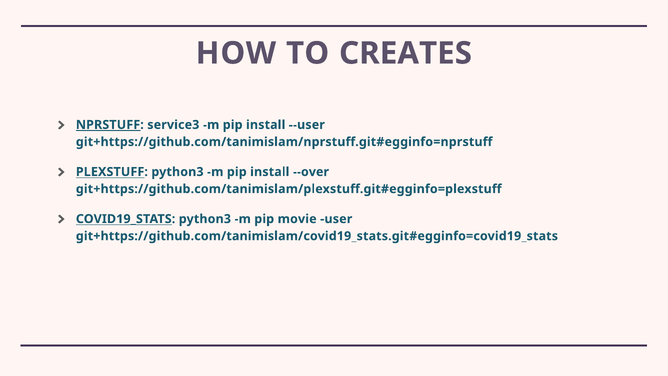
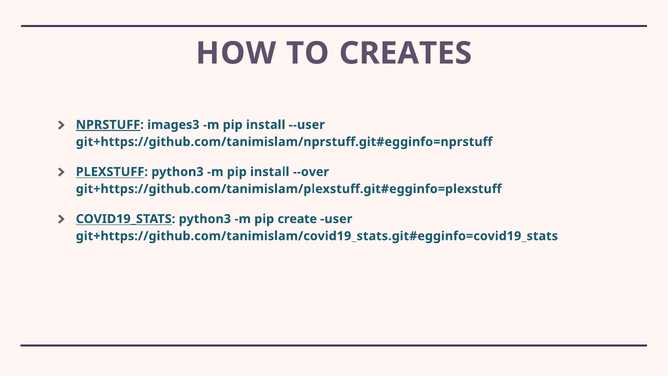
service3: service3 -> images3
movie: movie -> create
